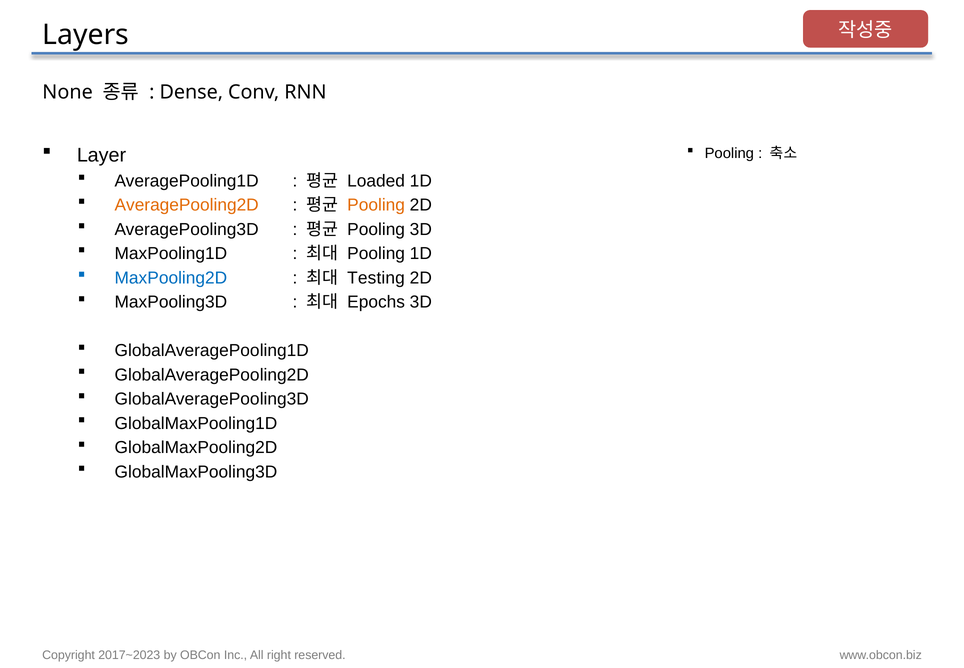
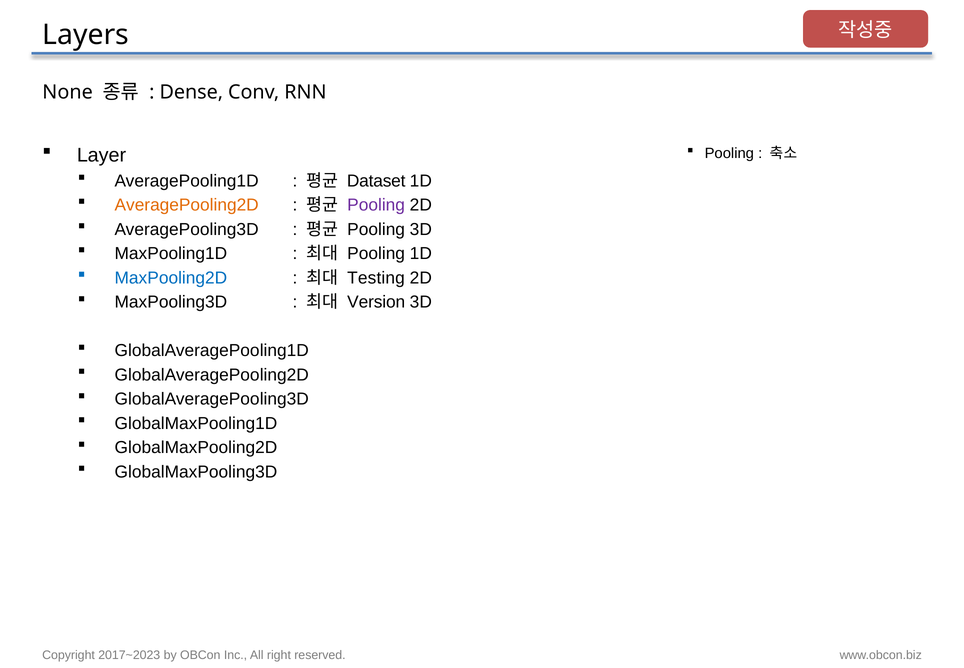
Loaded: Loaded -> Dataset
Pooling at (376, 205) colour: orange -> purple
Epochs: Epochs -> Version
